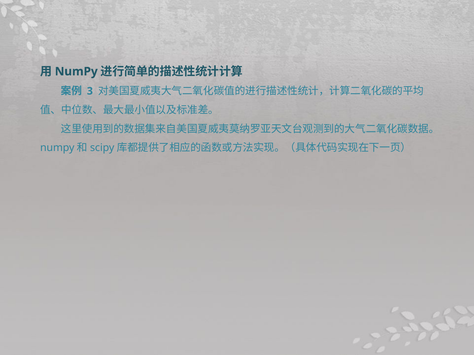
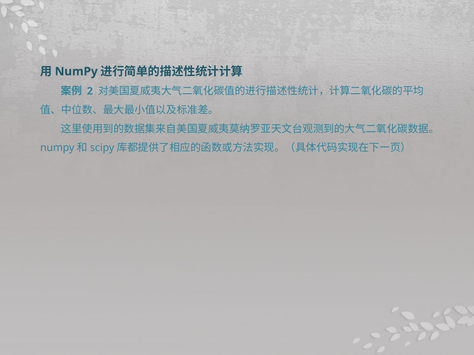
3: 3 -> 2
